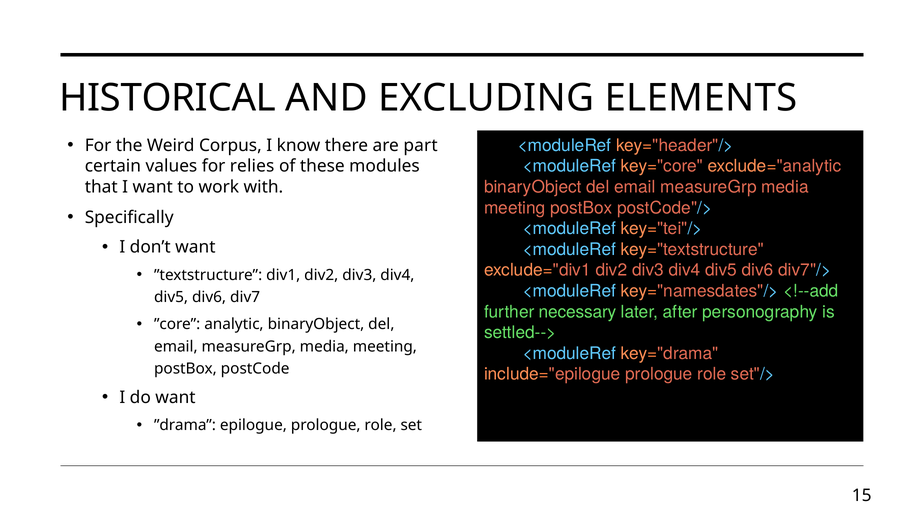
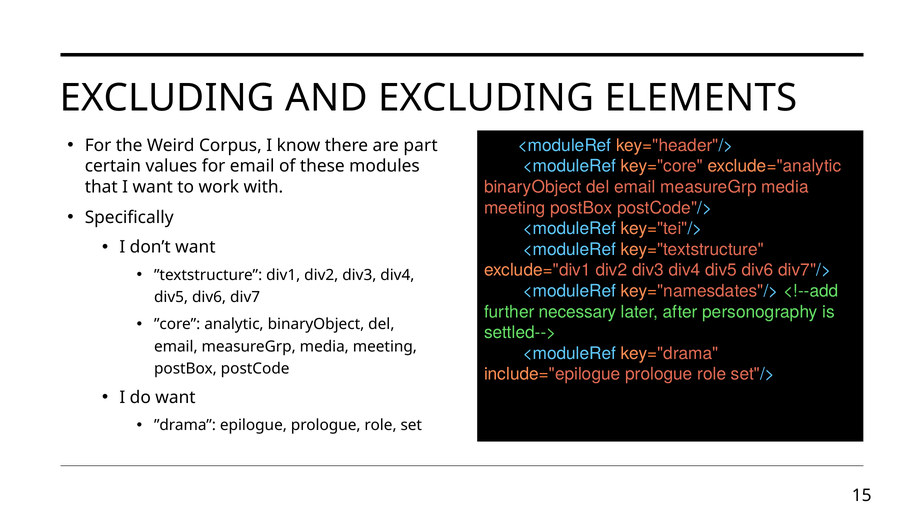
HISTORICAL at (168, 98): HISTORICAL -> EXCLUDING
for relies: relies -> email
